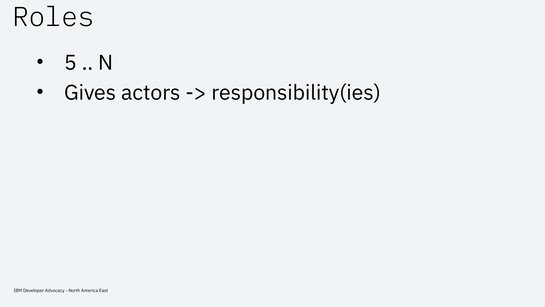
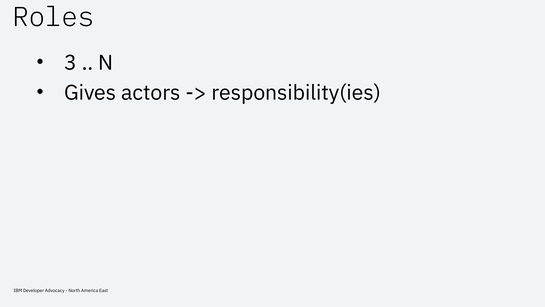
5: 5 -> 3
